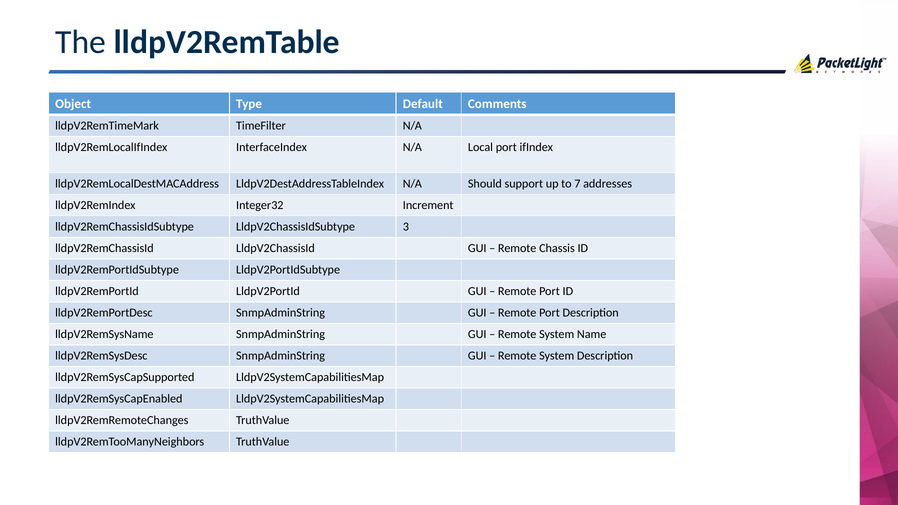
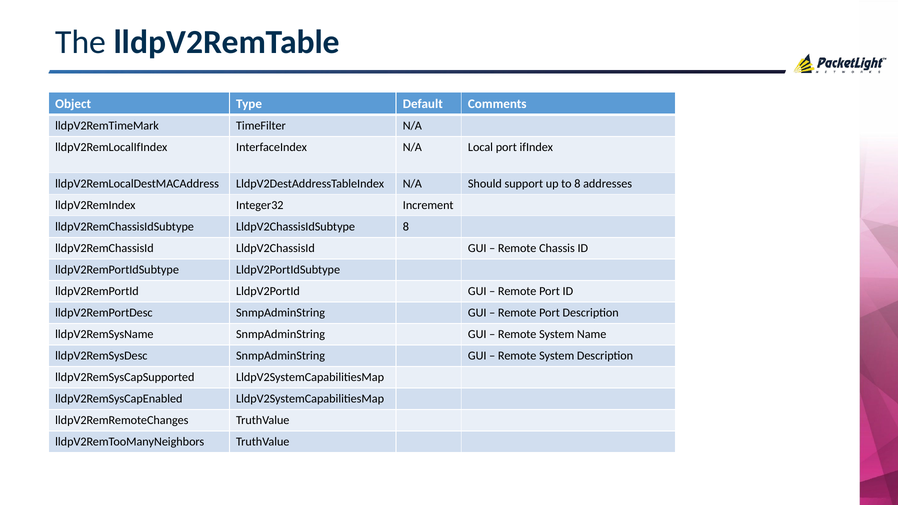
to 7: 7 -> 8
LldpV2ChassisIdSubtype 3: 3 -> 8
